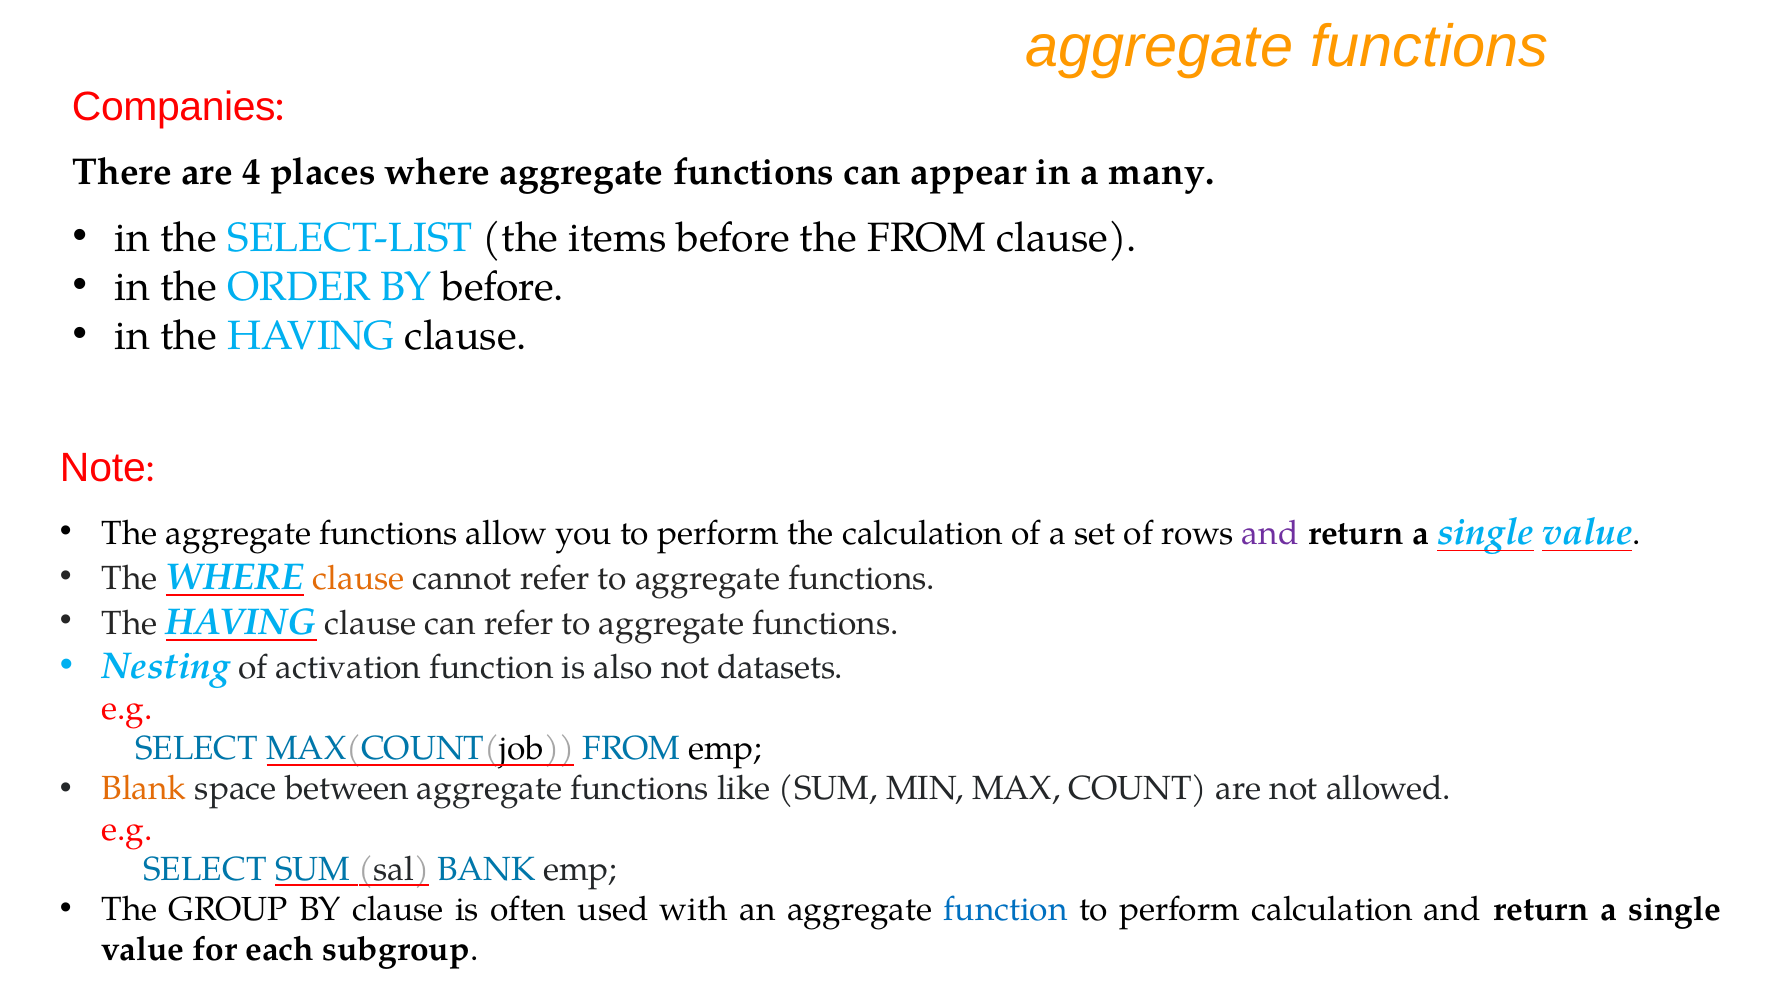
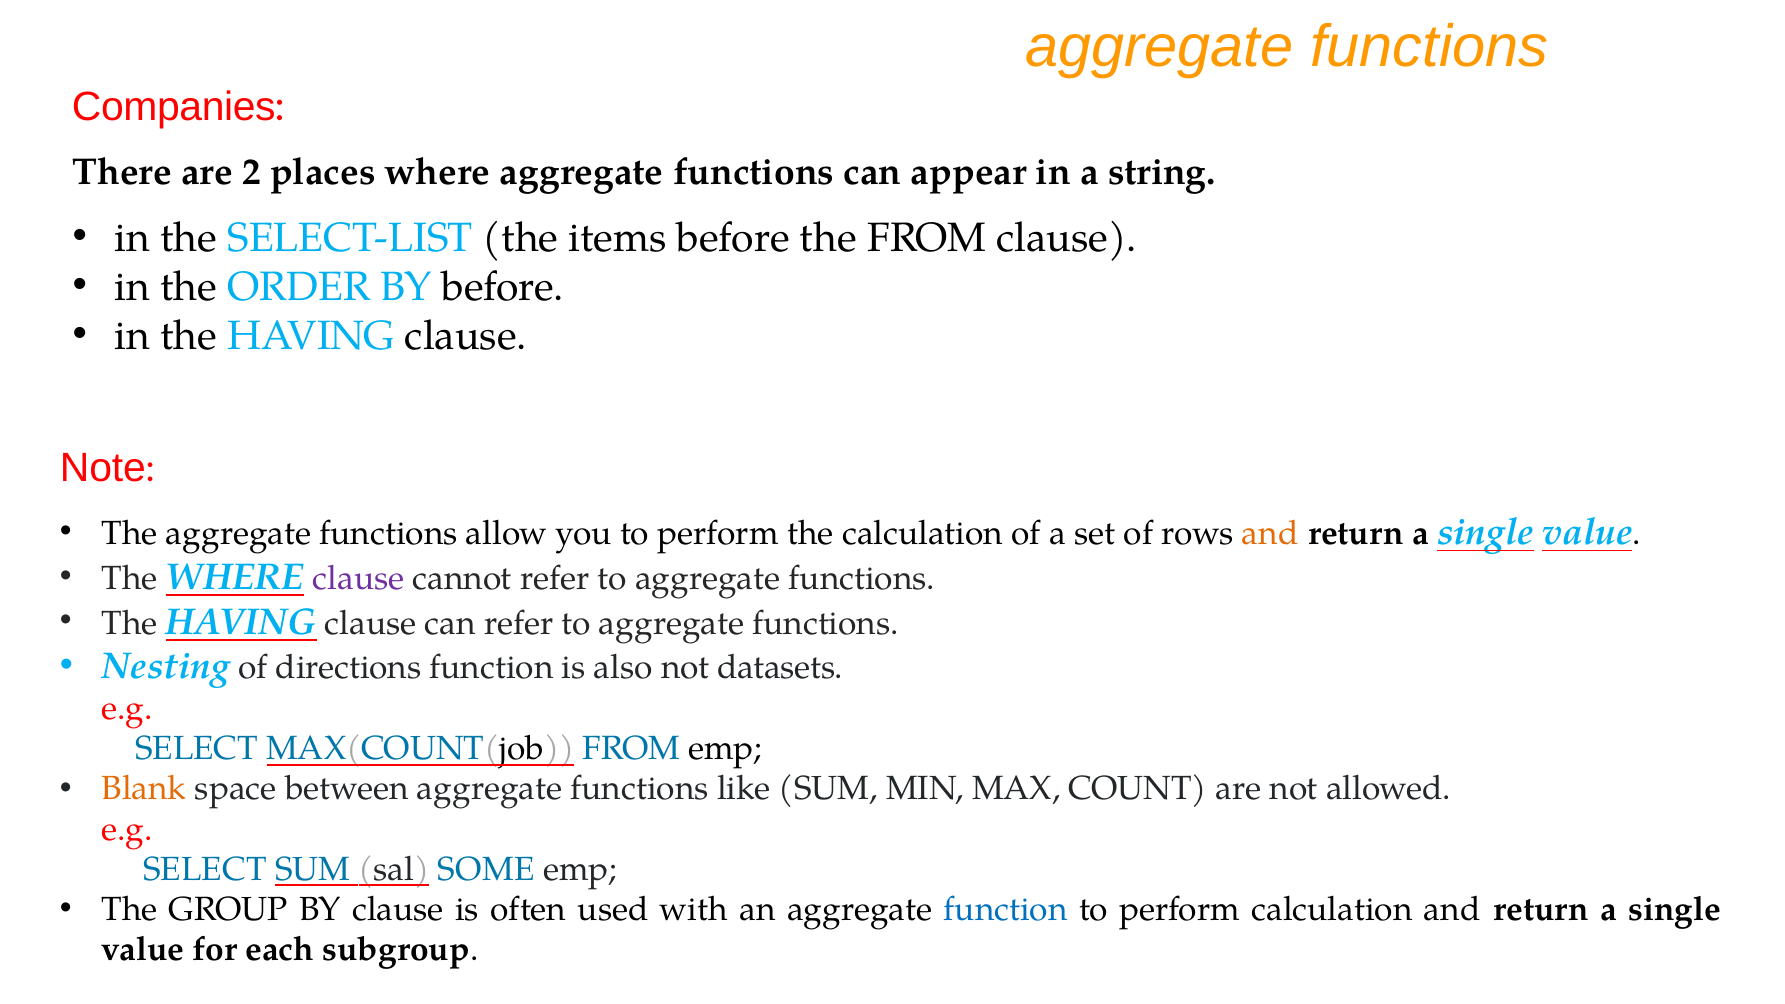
4: 4 -> 2
many: many -> string
and at (1270, 534) colour: purple -> orange
clause at (359, 578) colour: orange -> purple
activation: activation -> directions
BANK: BANK -> SOME
